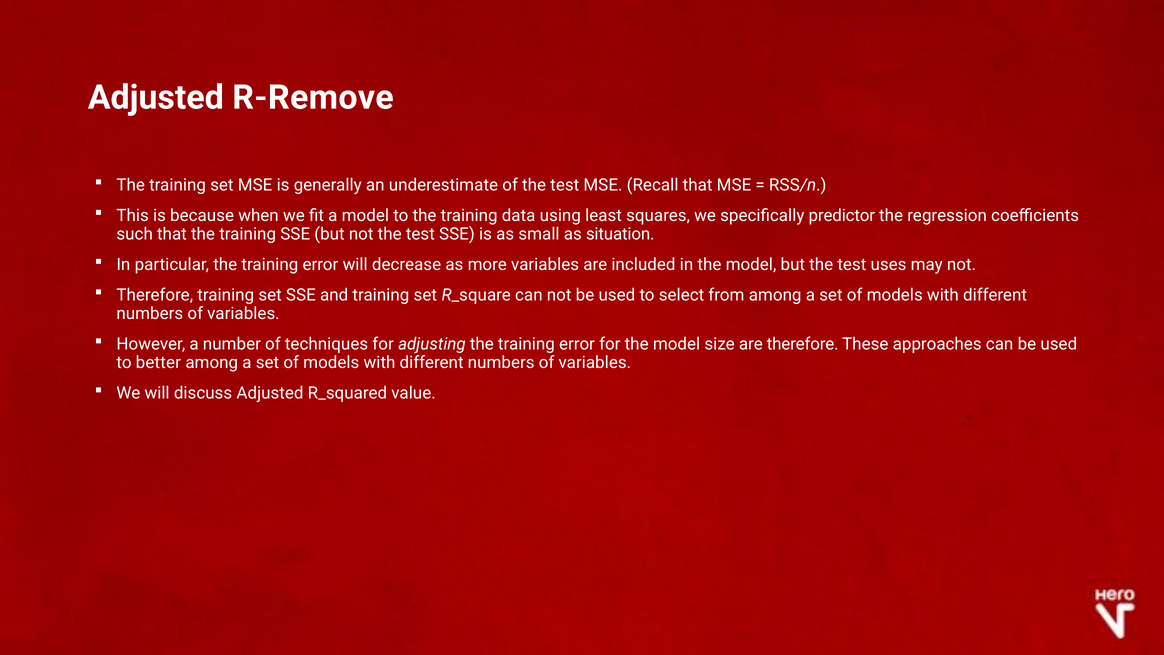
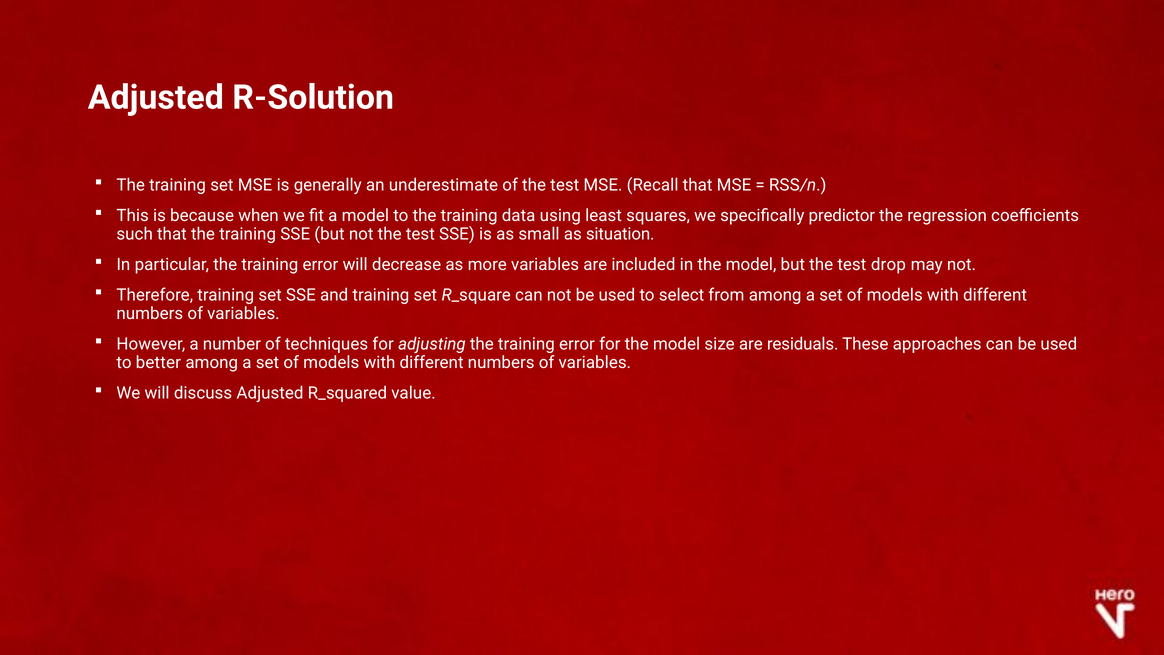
R-Remove: R-Remove -> R-Solution
uses: uses -> drop
are therefore: therefore -> residuals
